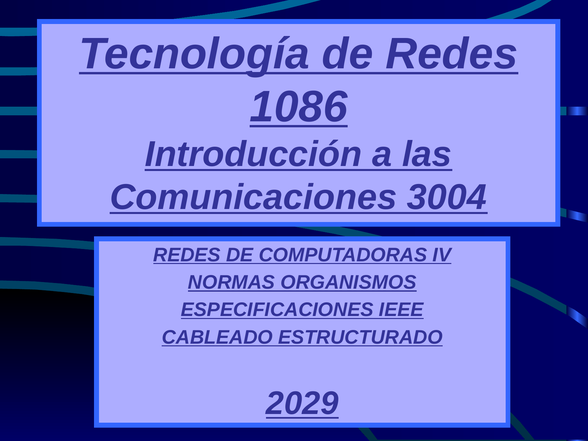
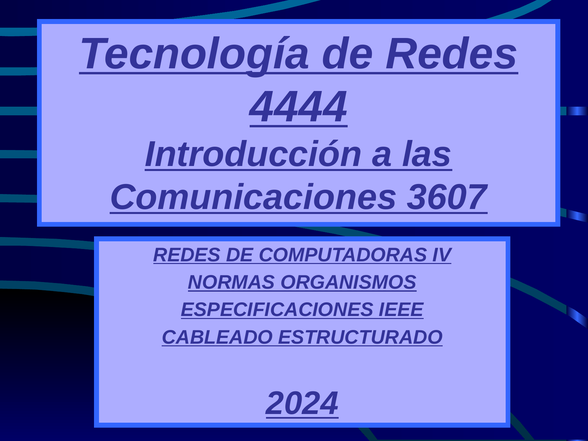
1086: 1086 -> 4444
3004: 3004 -> 3607
2029: 2029 -> 2024
